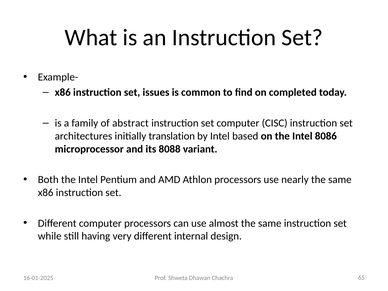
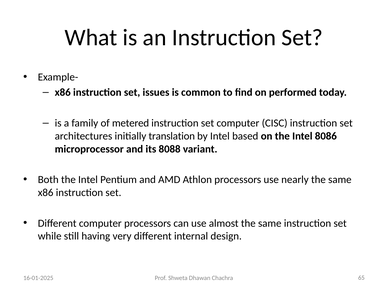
completed: completed -> performed
abstract: abstract -> metered
